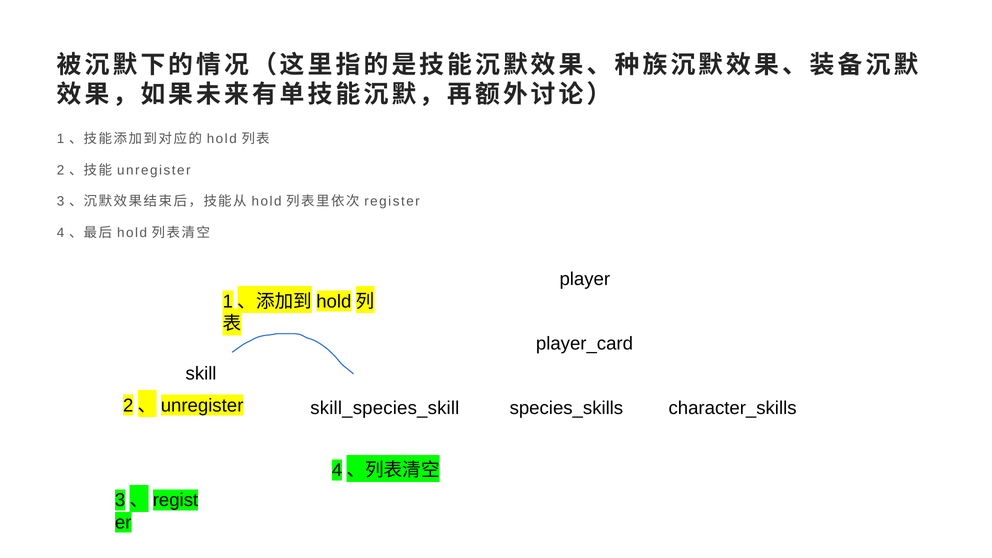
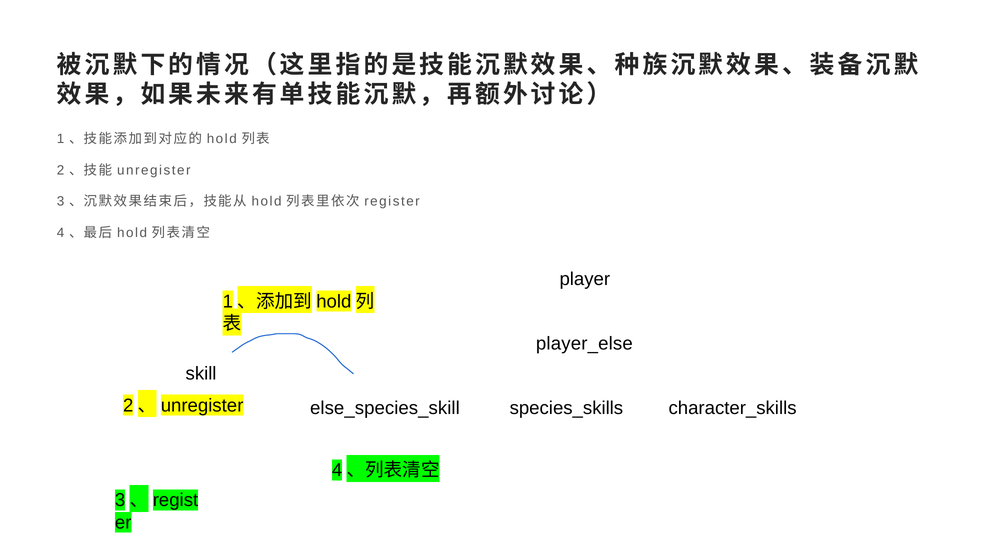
player_card: player_card -> player_else
skill_species_skill: skill_species_skill -> else_species_skill
